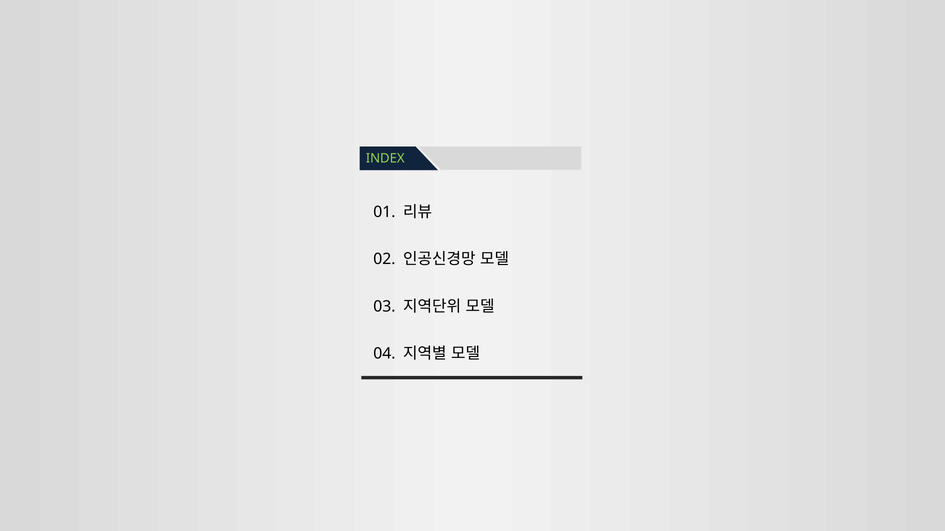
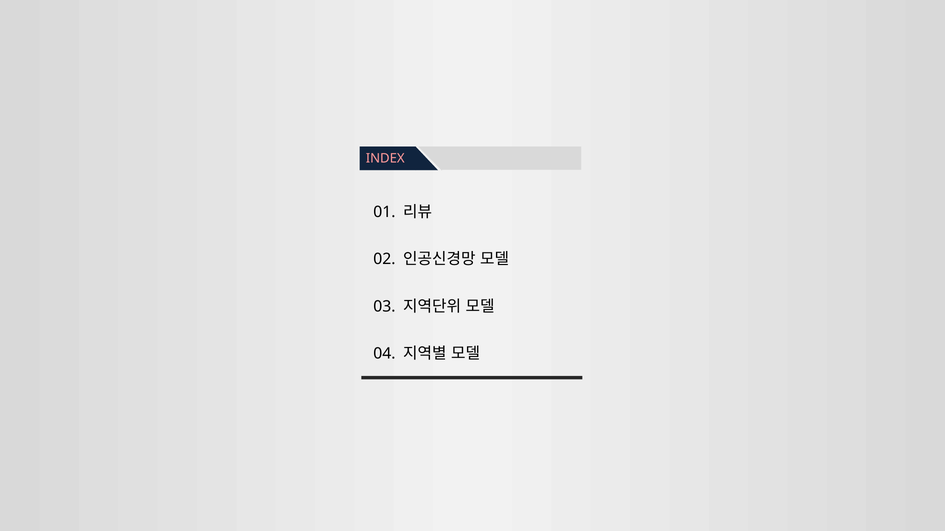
INDEX colour: light green -> pink
